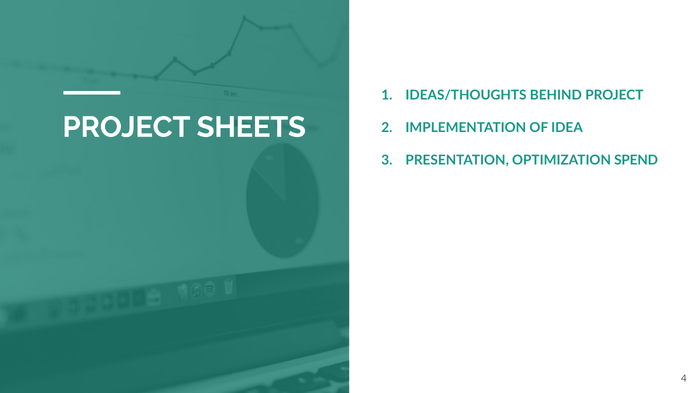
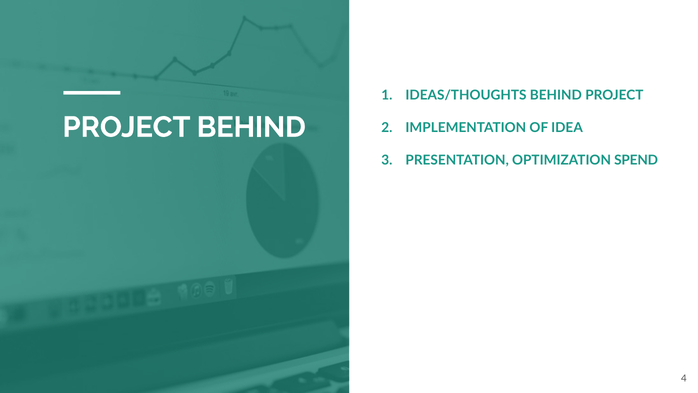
PROJECT SHEETS: SHEETS -> BEHIND
